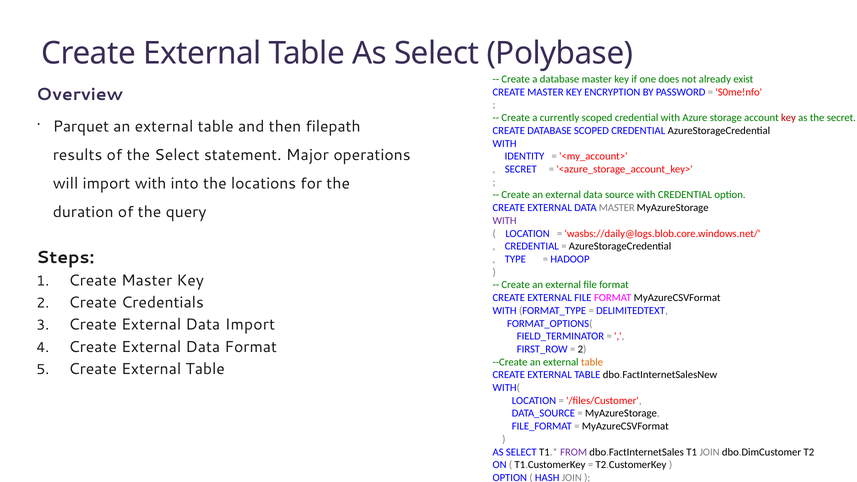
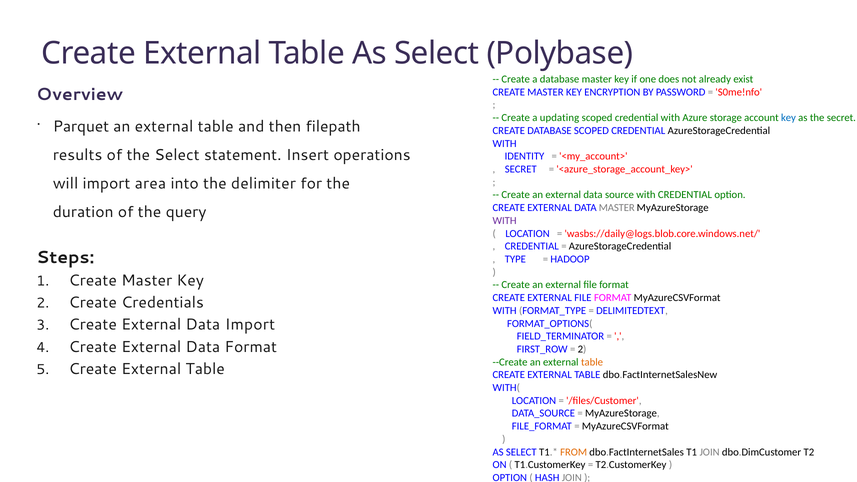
currently: currently -> updating
key at (788, 118) colour: red -> blue
Major: Major -> Insert
import with: with -> area
locations: locations -> delimiter
FROM colour: purple -> orange
